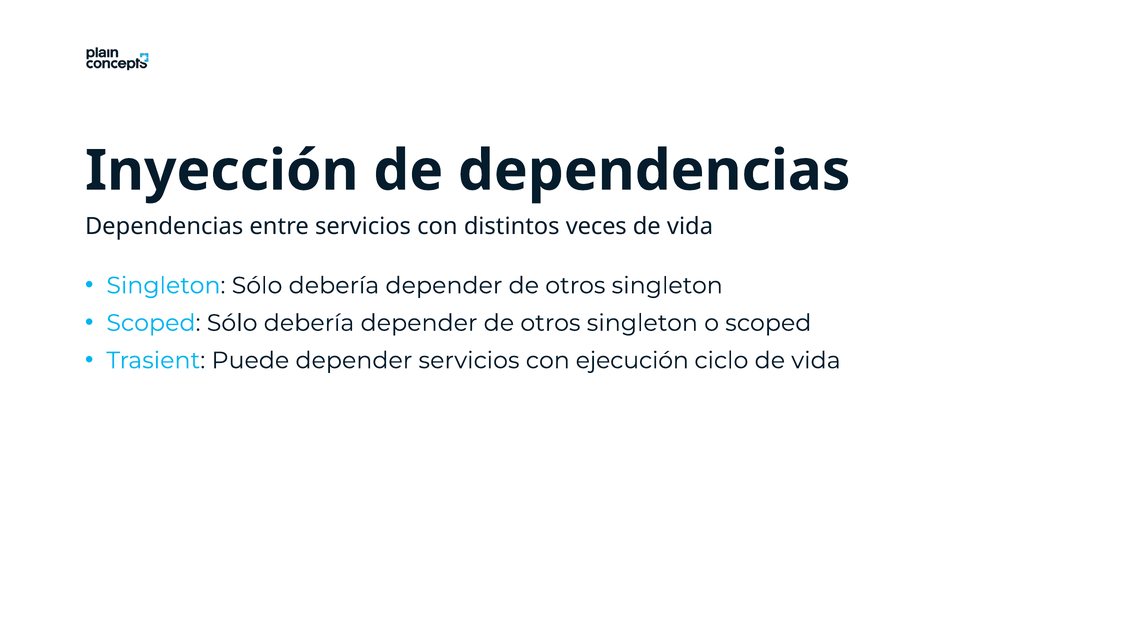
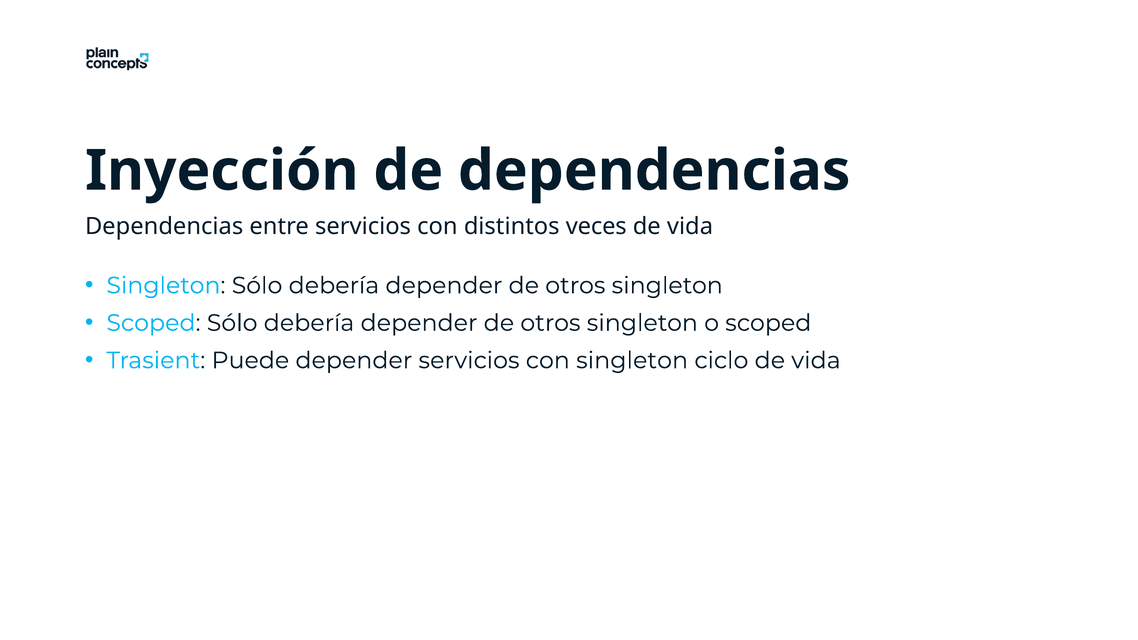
con ejecución: ejecución -> singleton
